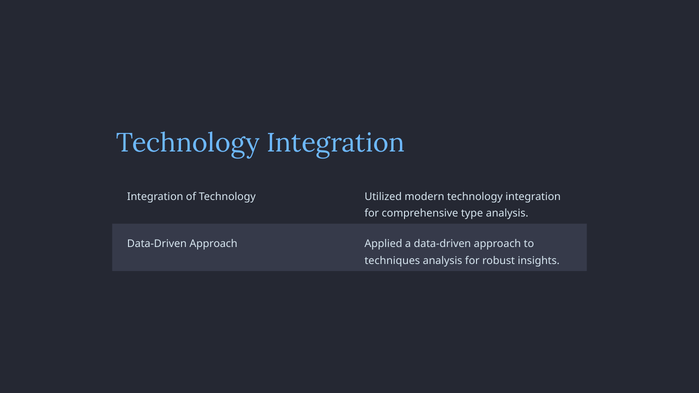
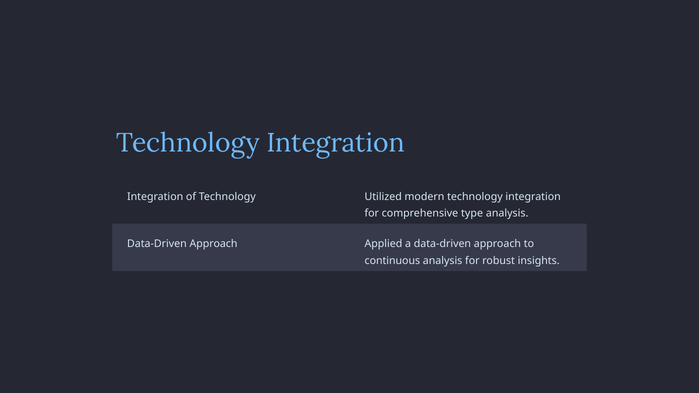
techniques: techniques -> continuous
